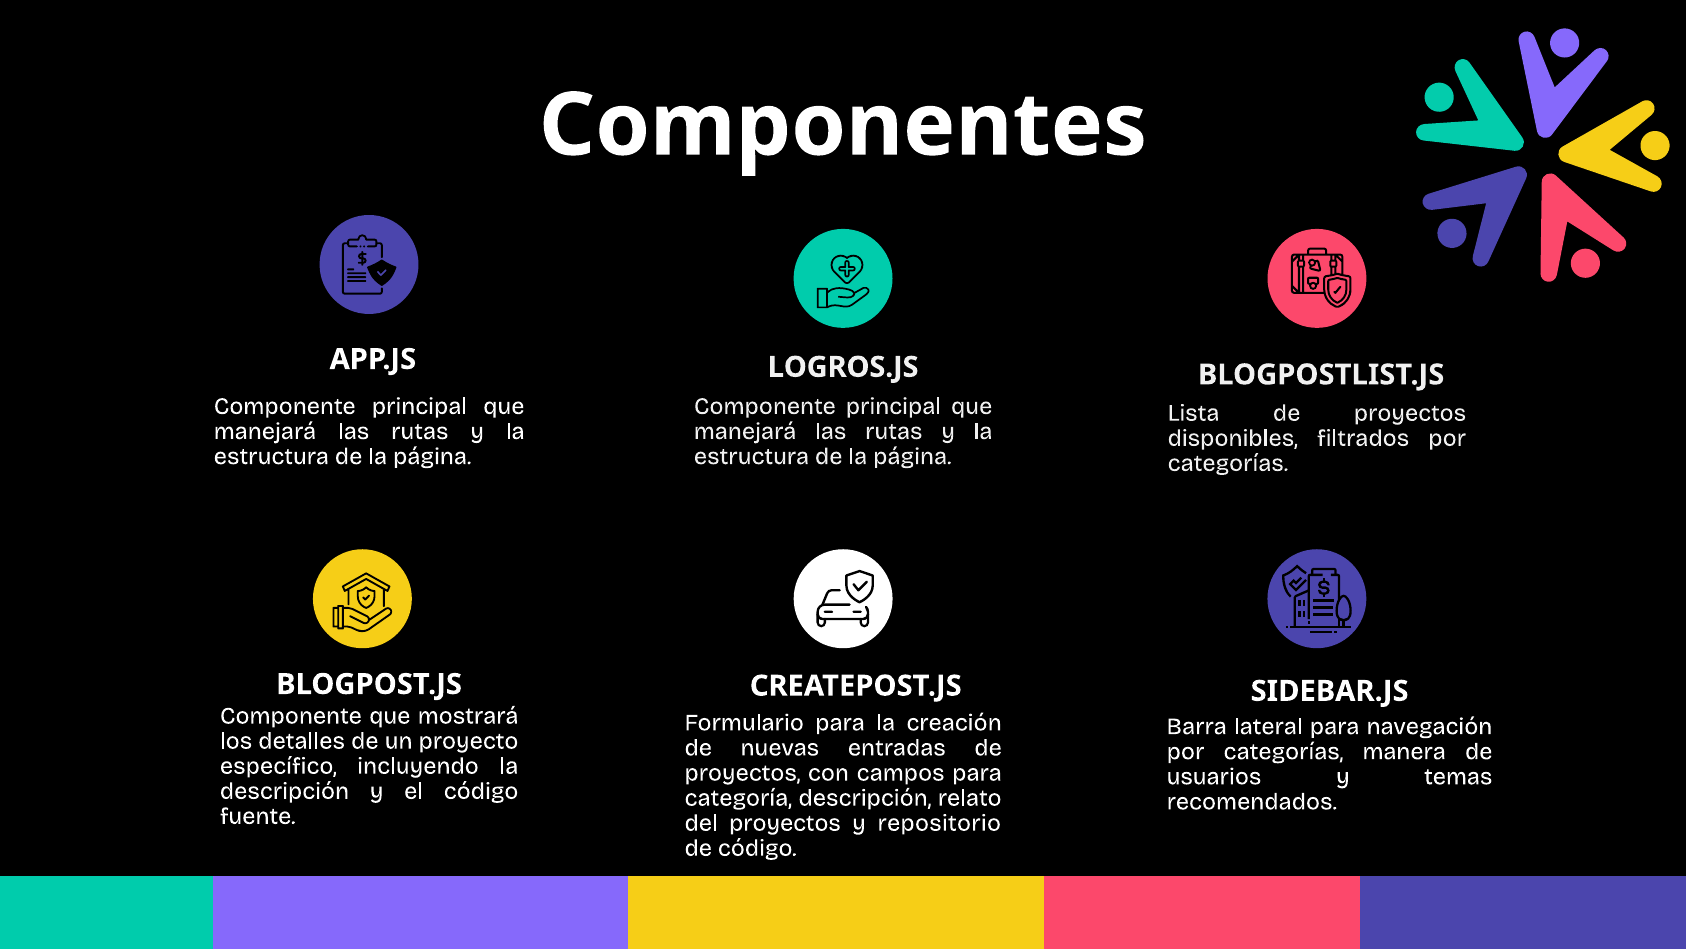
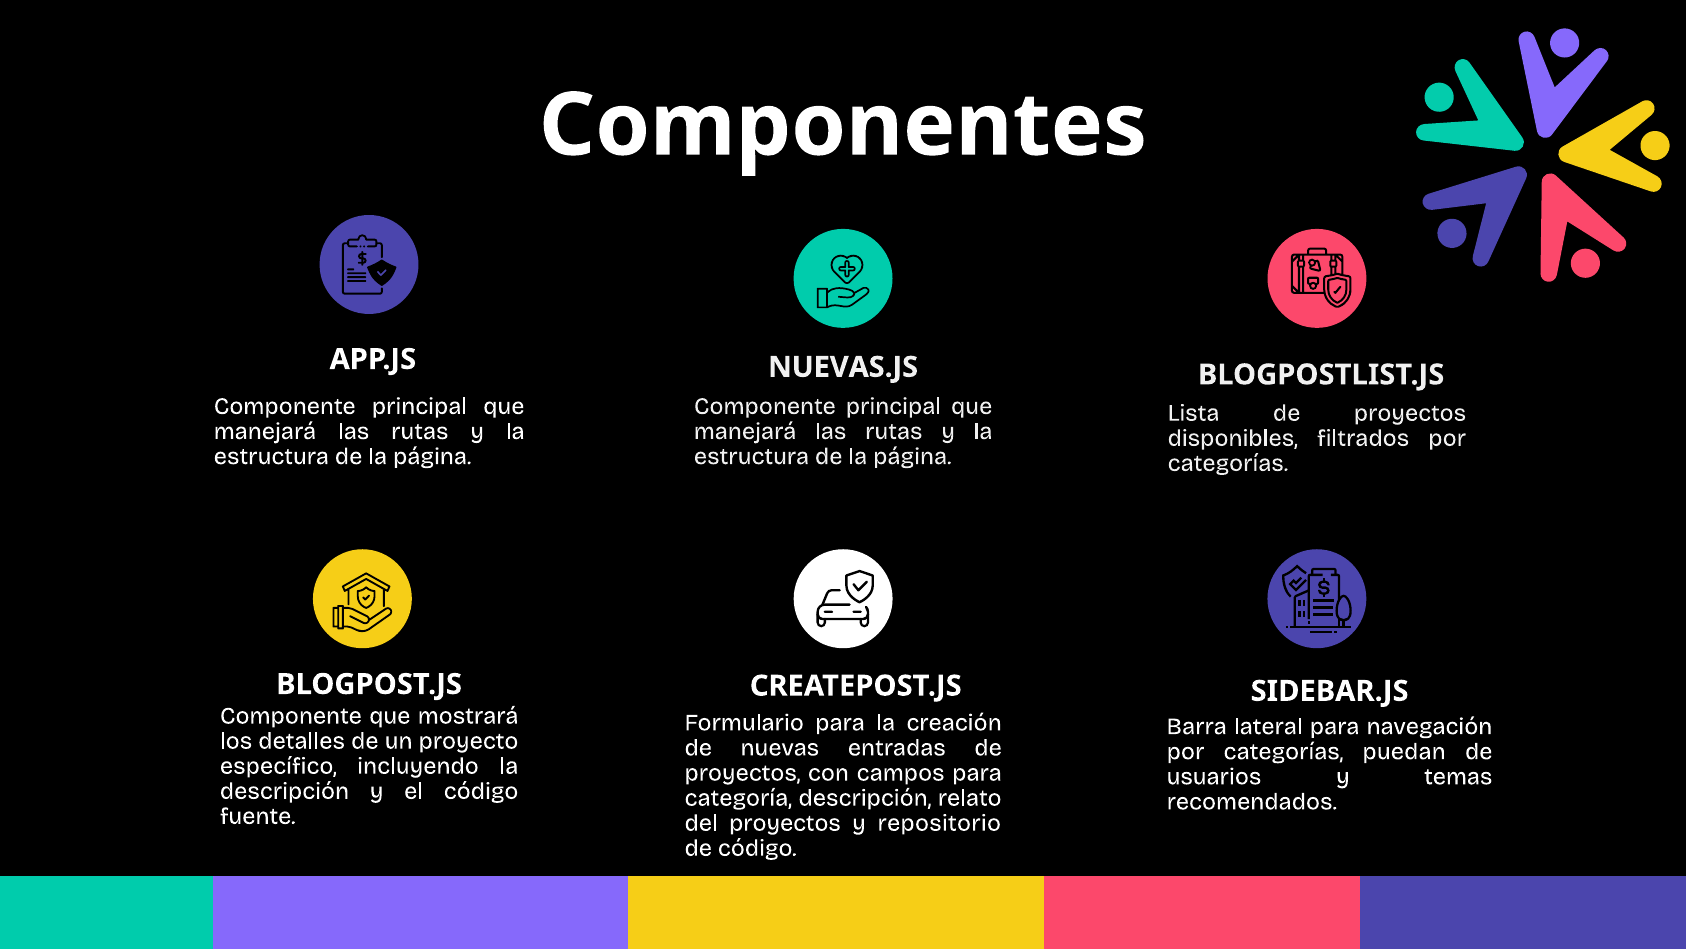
LOGROS.JS: LOGROS.JS -> NUEVAS.JS
manera: manera -> puedan
